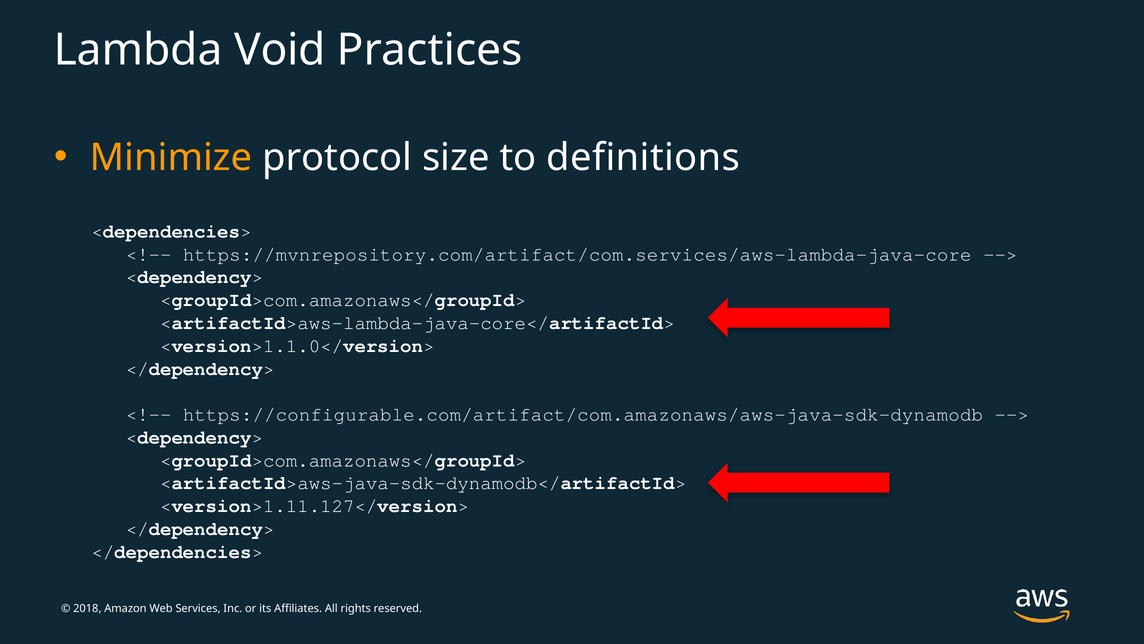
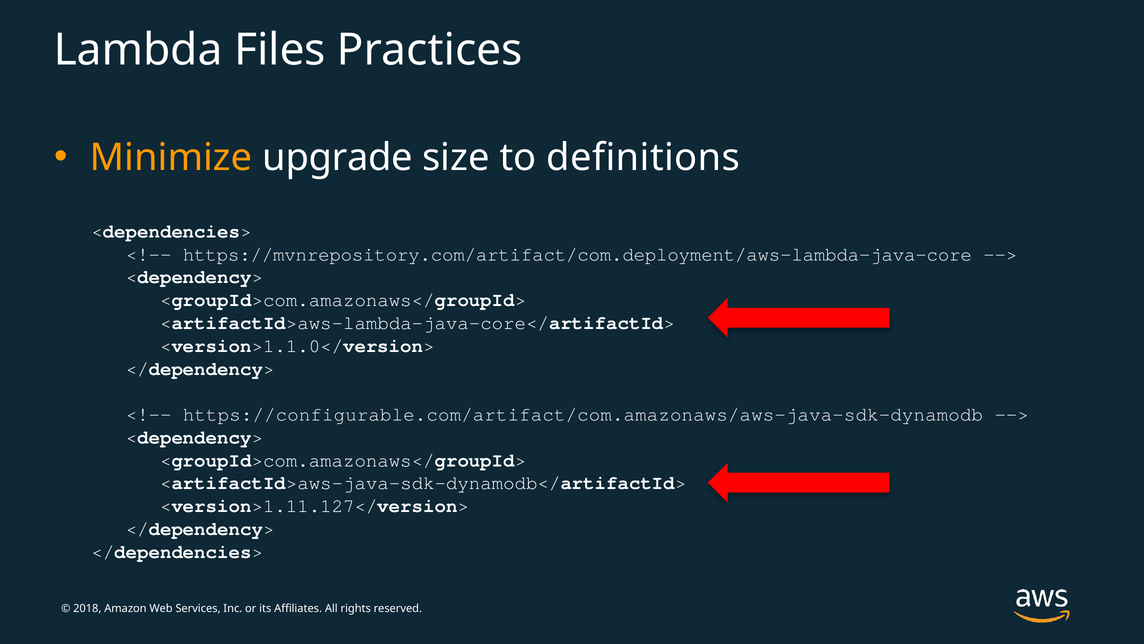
Void: Void -> Files
protocol: protocol -> upgrade
https://mvnrepository.com/artifact/com.services/aws-lambda-java-core: https://mvnrepository.com/artifact/com.services/aws-lambda-java-core -> https://mvnrepository.com/artifact/com.deployment/aws-lambda-java-core
